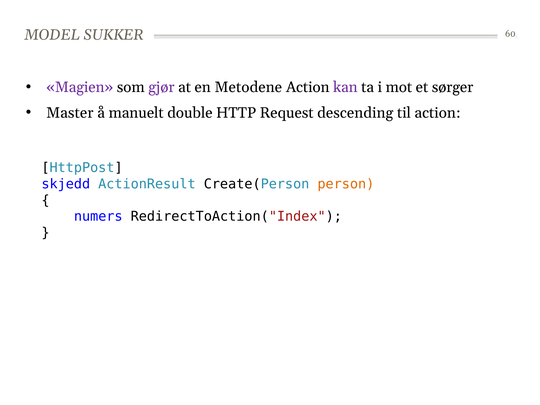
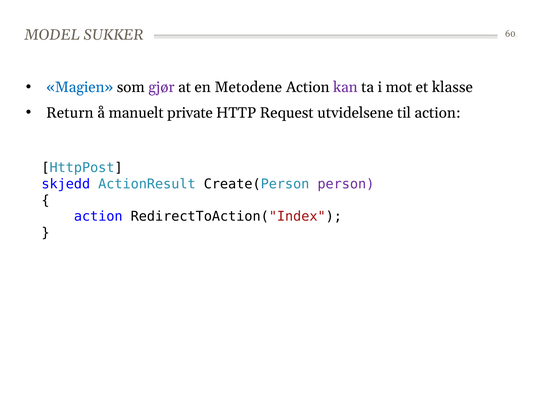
Magien colour: purple -> blue
sørger: sørger -> klasse
Master: Master -> Return
double: double -> private
descending: descending -> utvidelsene
person colour: orange -> purple
numers at (98, 216): numers -> action
